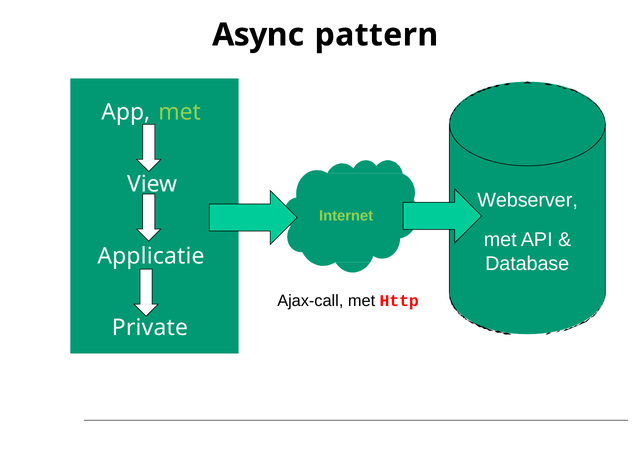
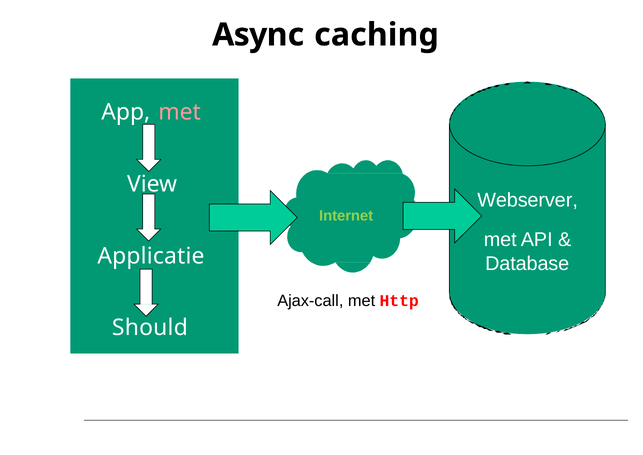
pattern: pattern -> caching
met at (180, 112) colour: light green -> pink
Private: Private -> Should
